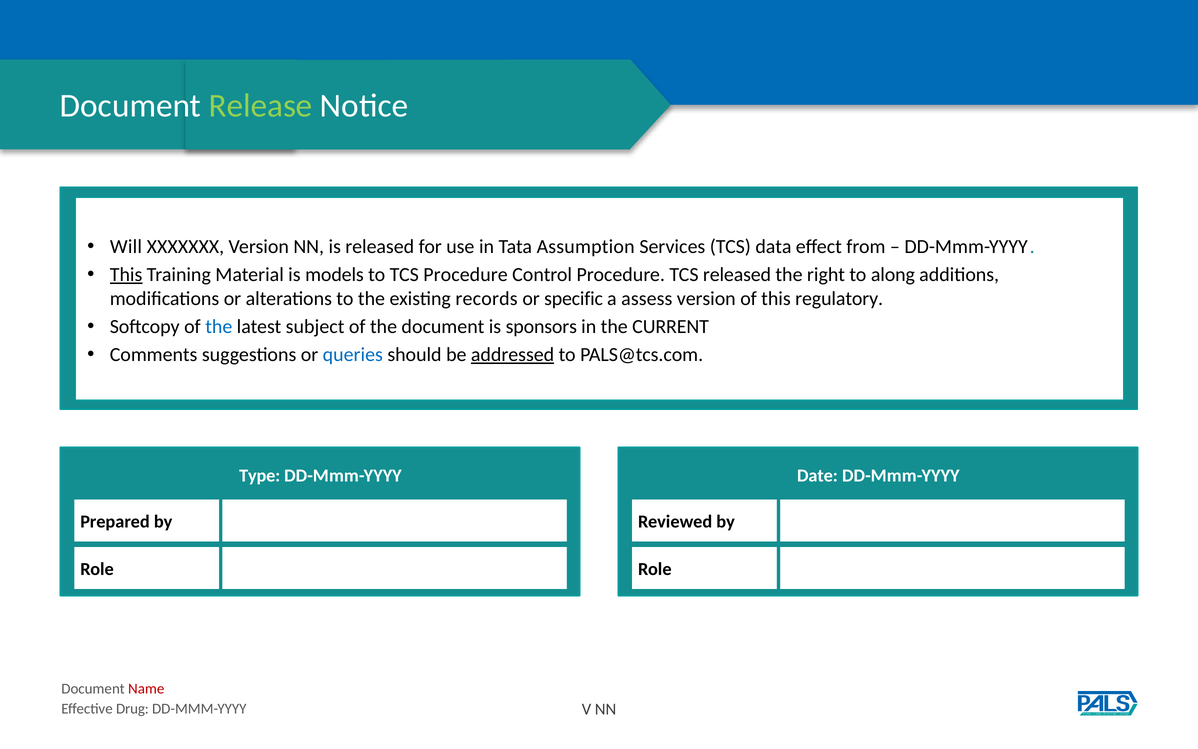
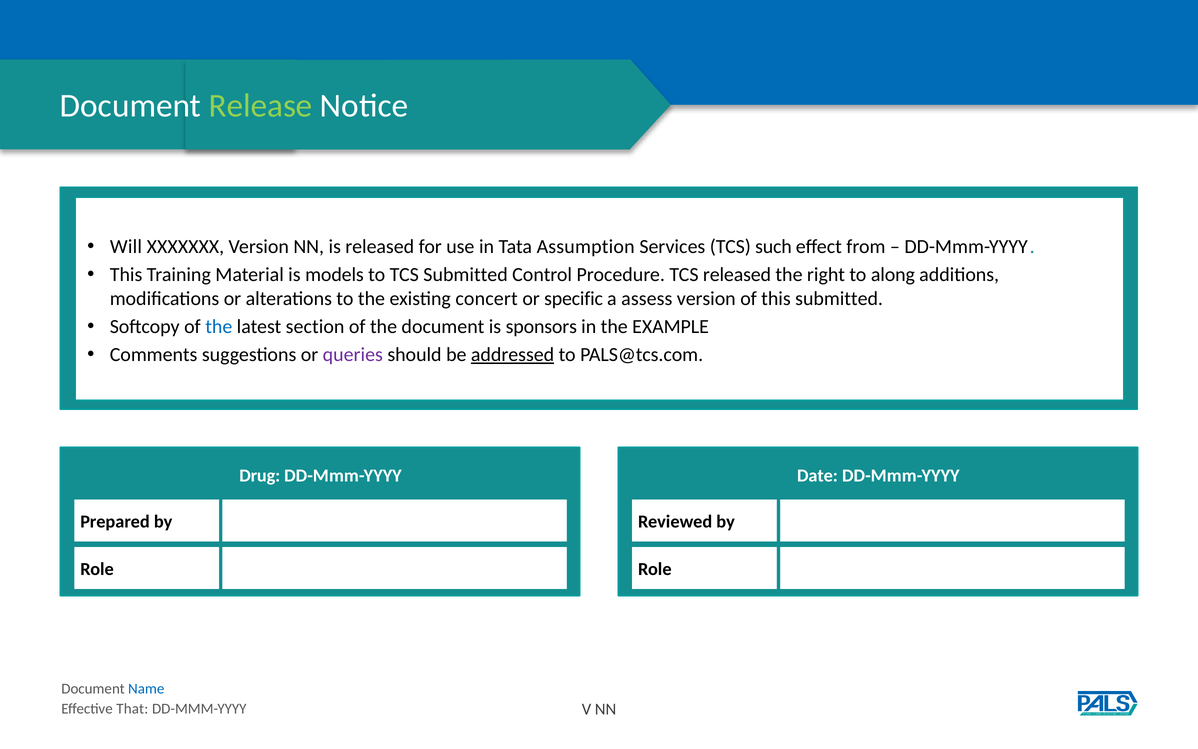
data: data -> such
This at (126, 275) underline: present -> none
TCS Procedure: Procedure -> Submitted
records: records -> concert
this regulatory: regulatory -> submitted
subject: subject -> section
CURRENT: CURRENT -> EXAMPLE
queries colour: blue -> purple
Type: Type -> Drug
Name colour: red -> blue
Drug: Drug -> That
